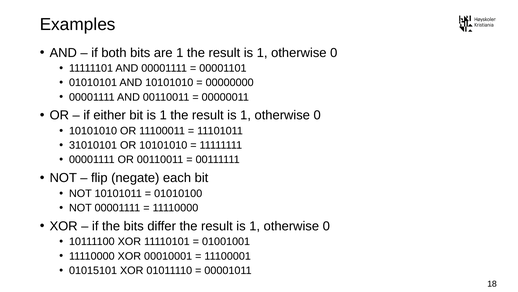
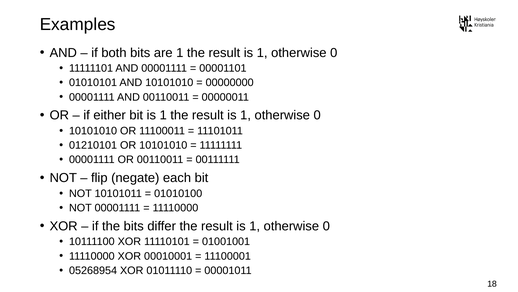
31010101: 31010101 -> 01210101
01015101: 01015101 -> 05268954
